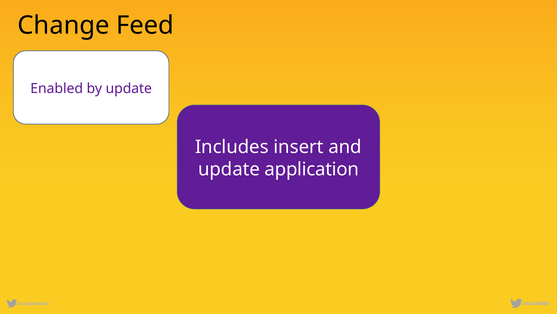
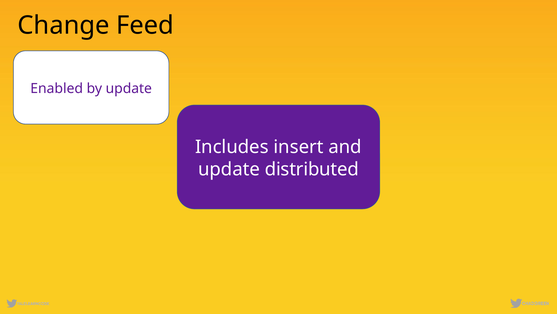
application: application -> distributed
